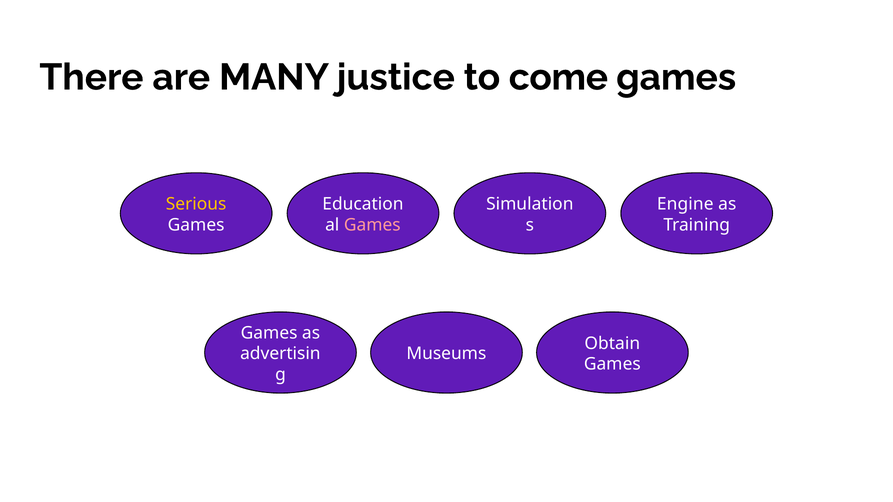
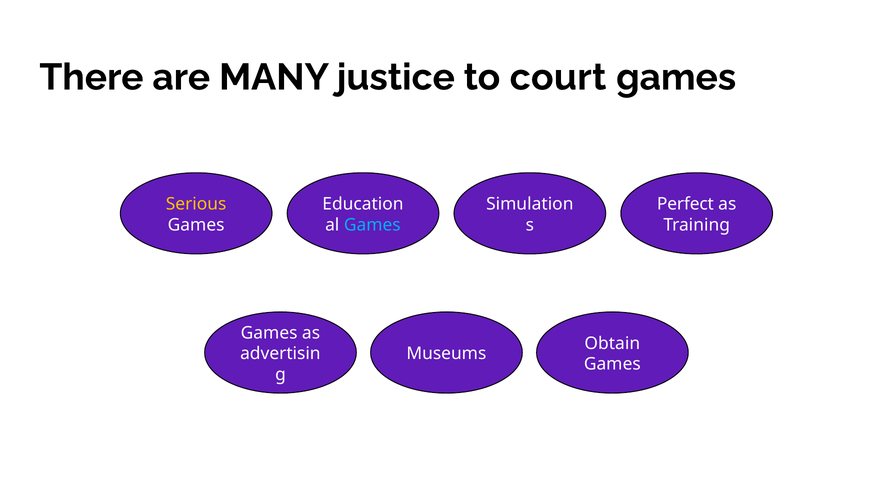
come: come -> court
Engine: Engine -> Perfect
Games at (372, 225) colour: pink -> light blue
